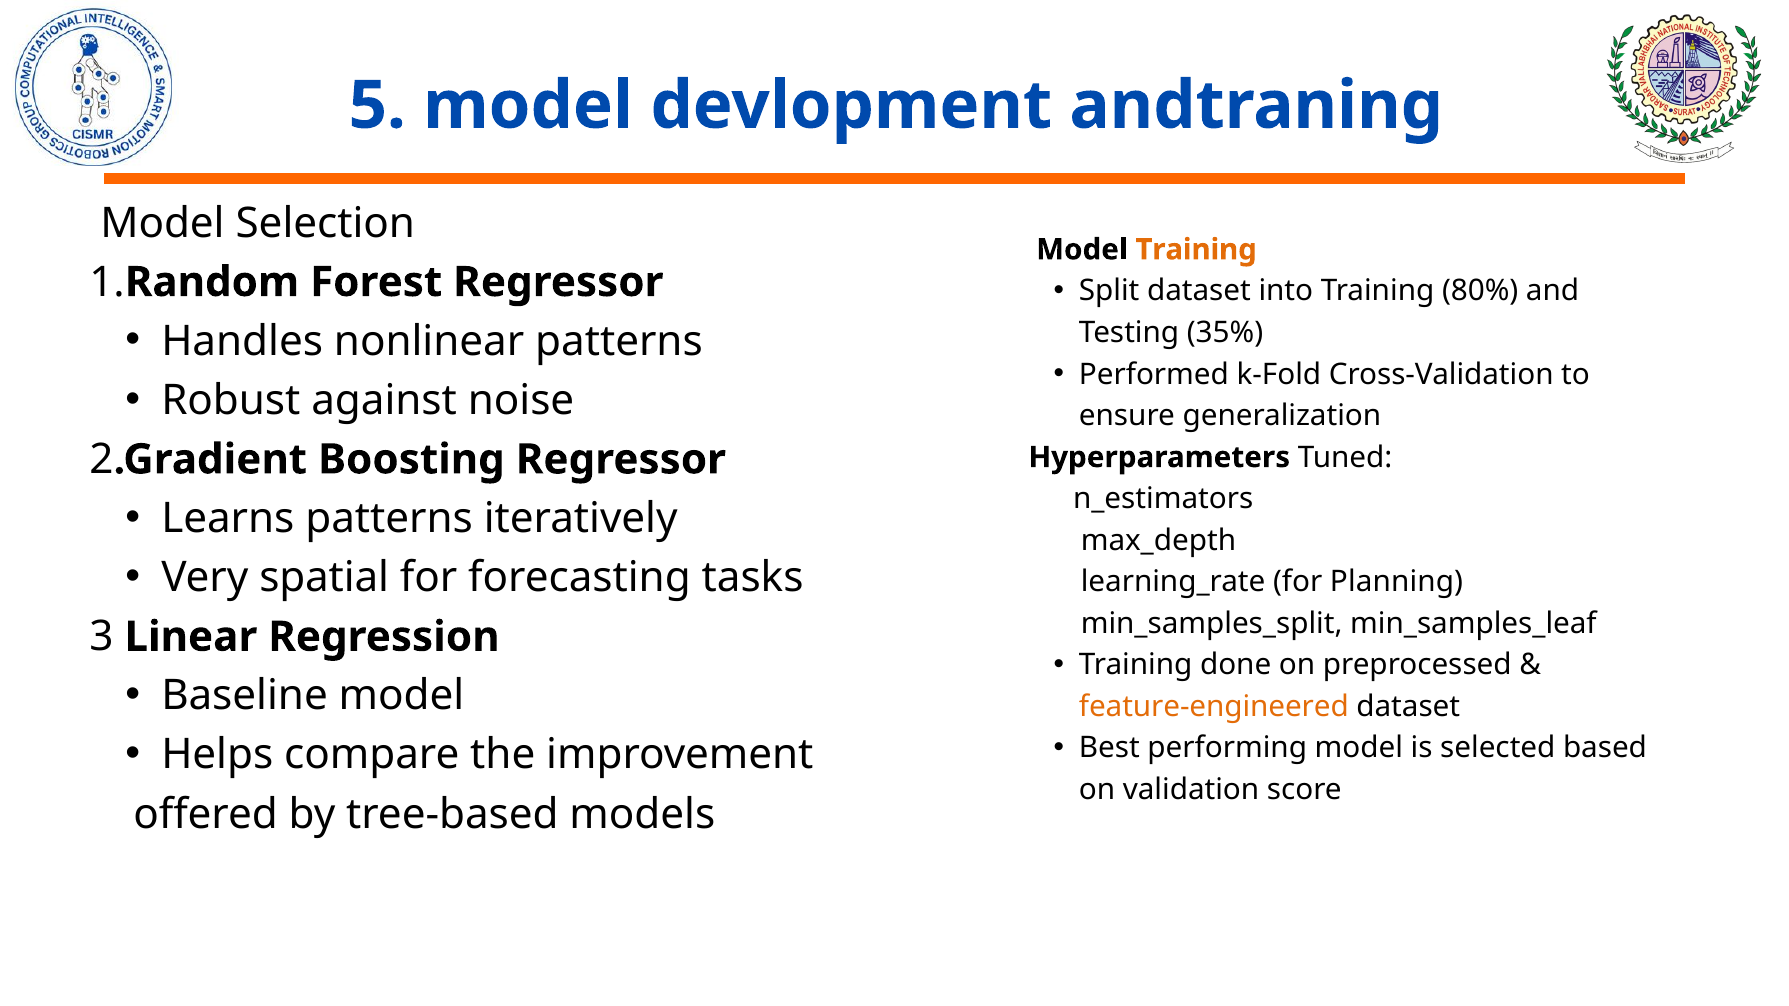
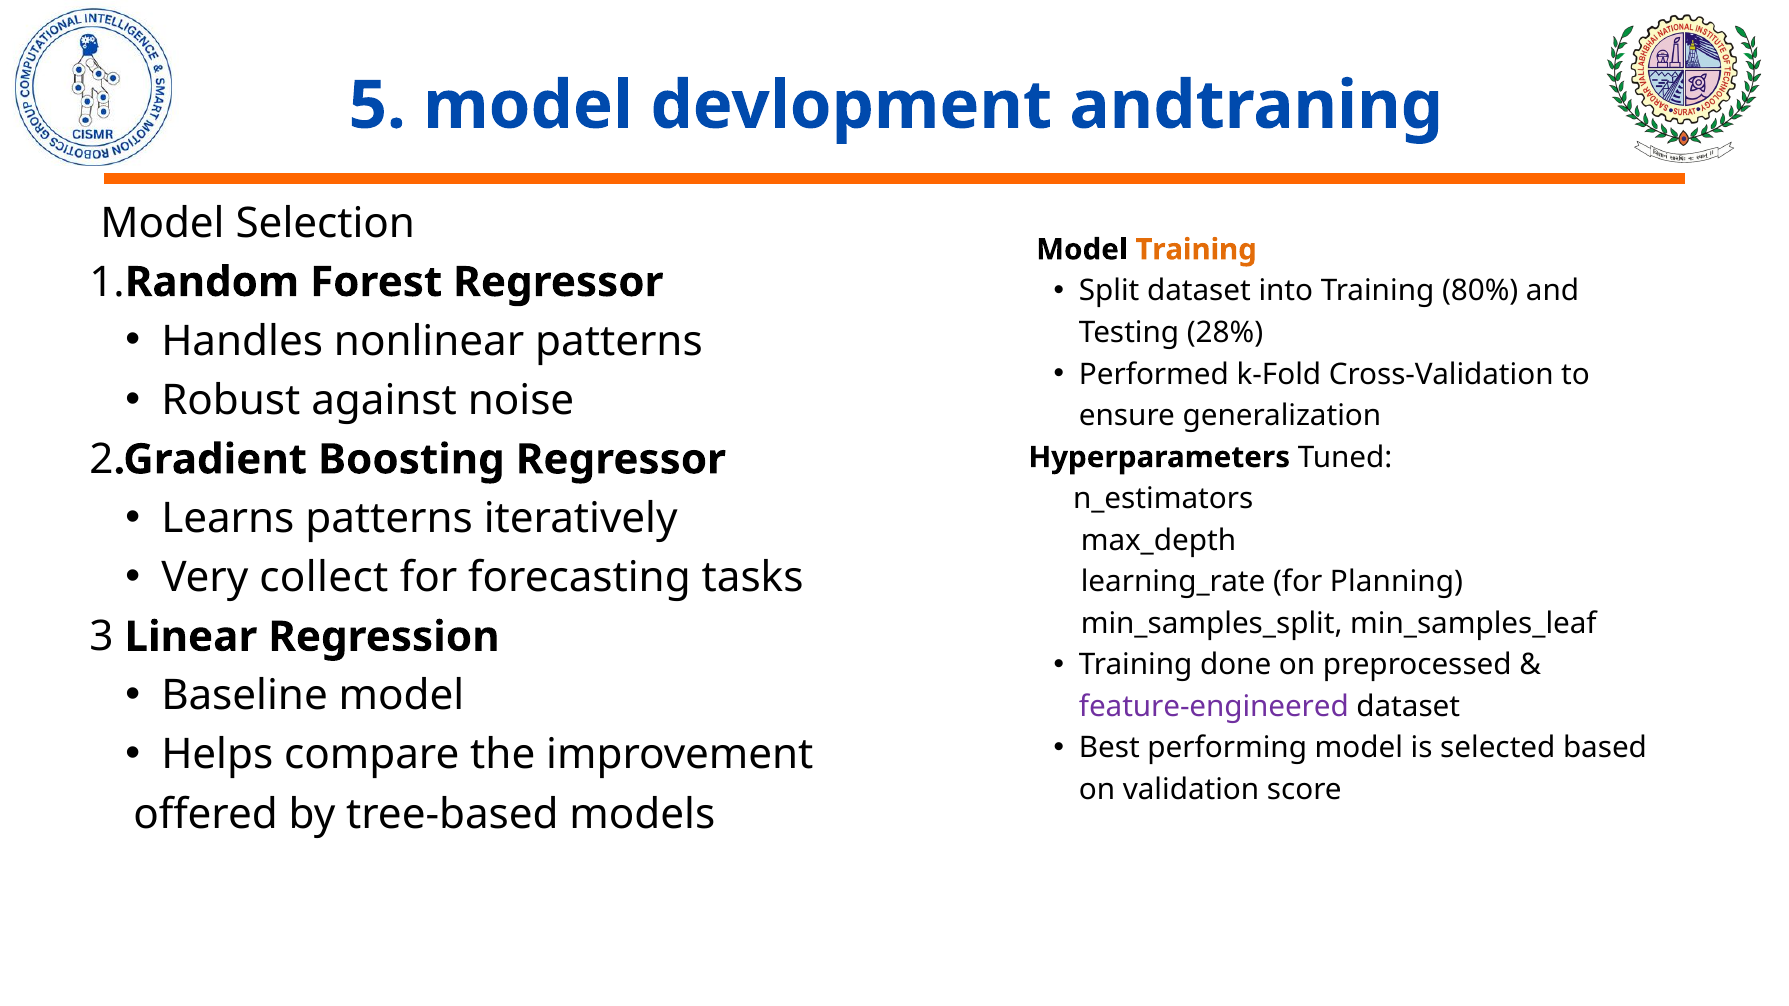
35%: 35% -> 28%
spatial: spatial -> collect
feature-engineered colour: orange -> purple
